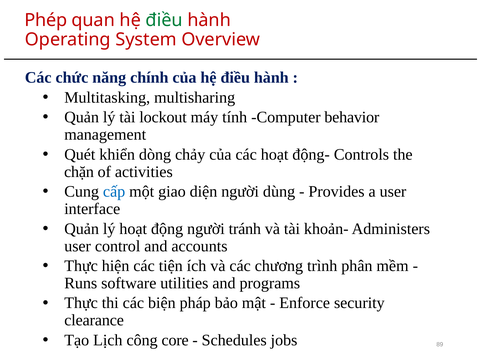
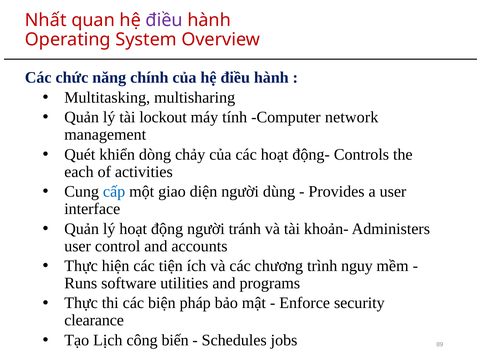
Phép: Phép -> Nhất
điều at (164, 20) colour: green -> purple
behavior: behavior -> network
chặn: chặn -> each
phân: phân -> nguy
core: core -> biến
